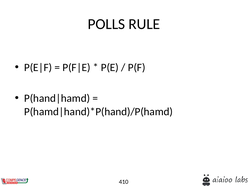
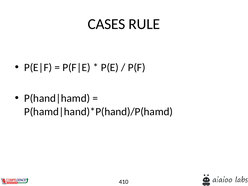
POLLS: POLLS -> CASES
